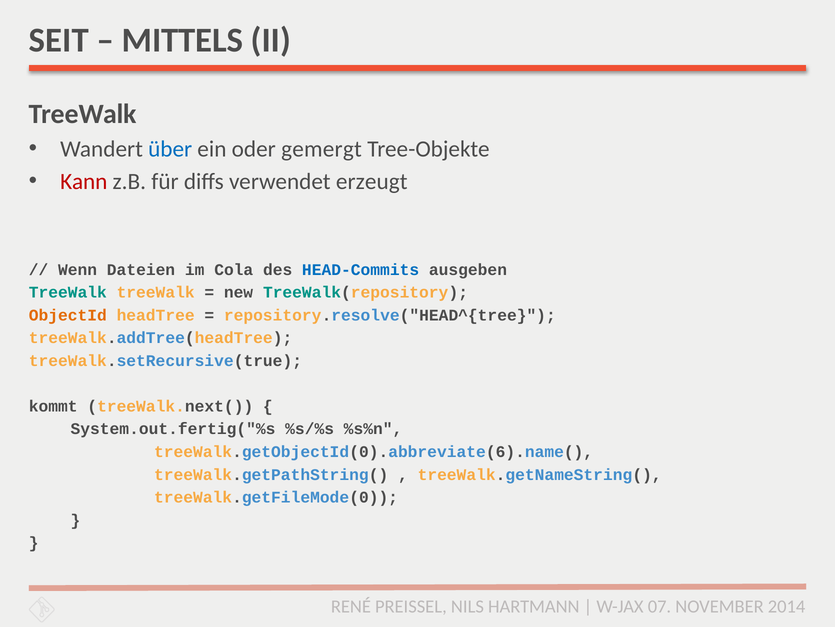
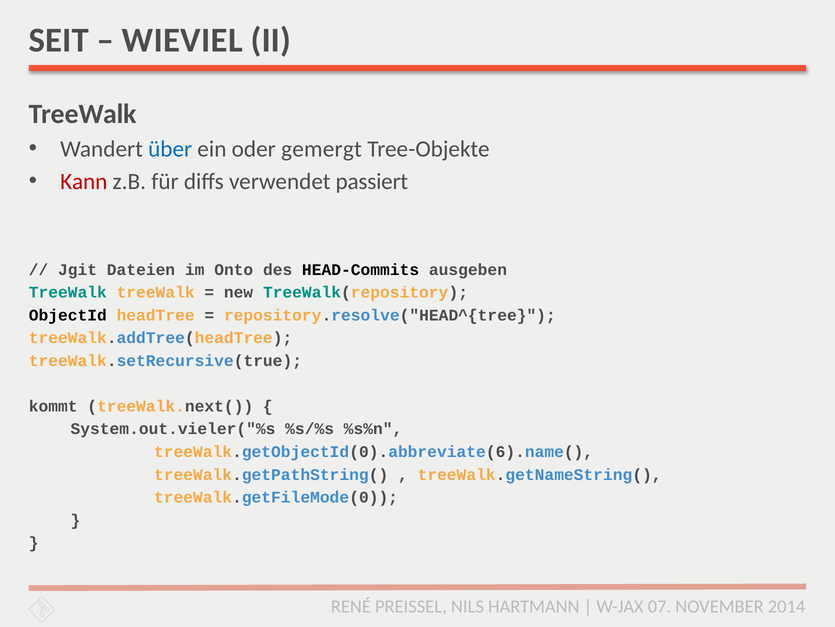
MITTELS: MITTELS -> WIEVIEL
erzeugt: erzeugt -> passiert
Wenn: Wenn -> Jgit
Cola: Cola -> Onto
HEAD-Commits colour: blue -> black
ObjectId colour: orange -> black
System.out.fertig("%s: System.out.fertig("%s -> System.out.vieler("%s
